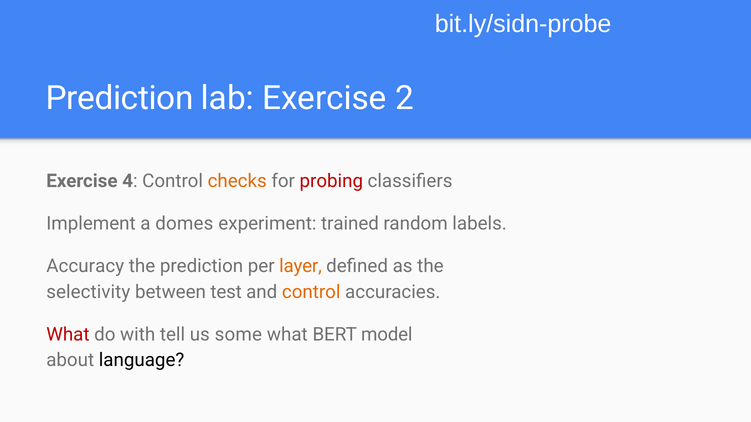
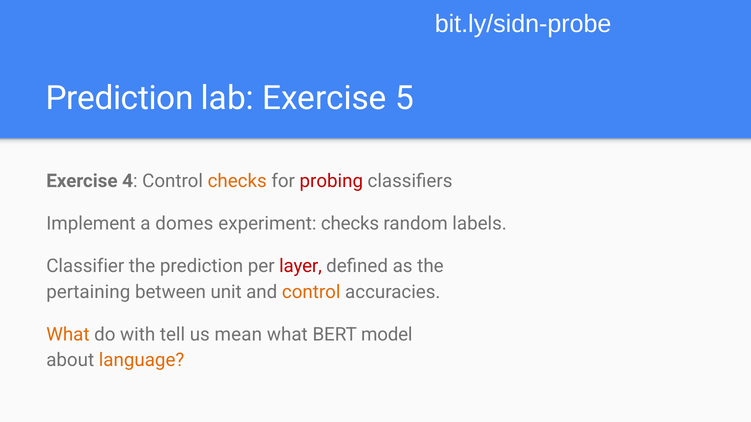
2: 2 -> 5
experiment trained: trained -> checks
Accuracy: Accuracy -> Classifier
layer colour: orange -> red
selectivity: selectivity -> pertaining
test: test -> unit
What at (68, 335) colour: red -> orange
some: some -> mean
language colour: black -> orange
